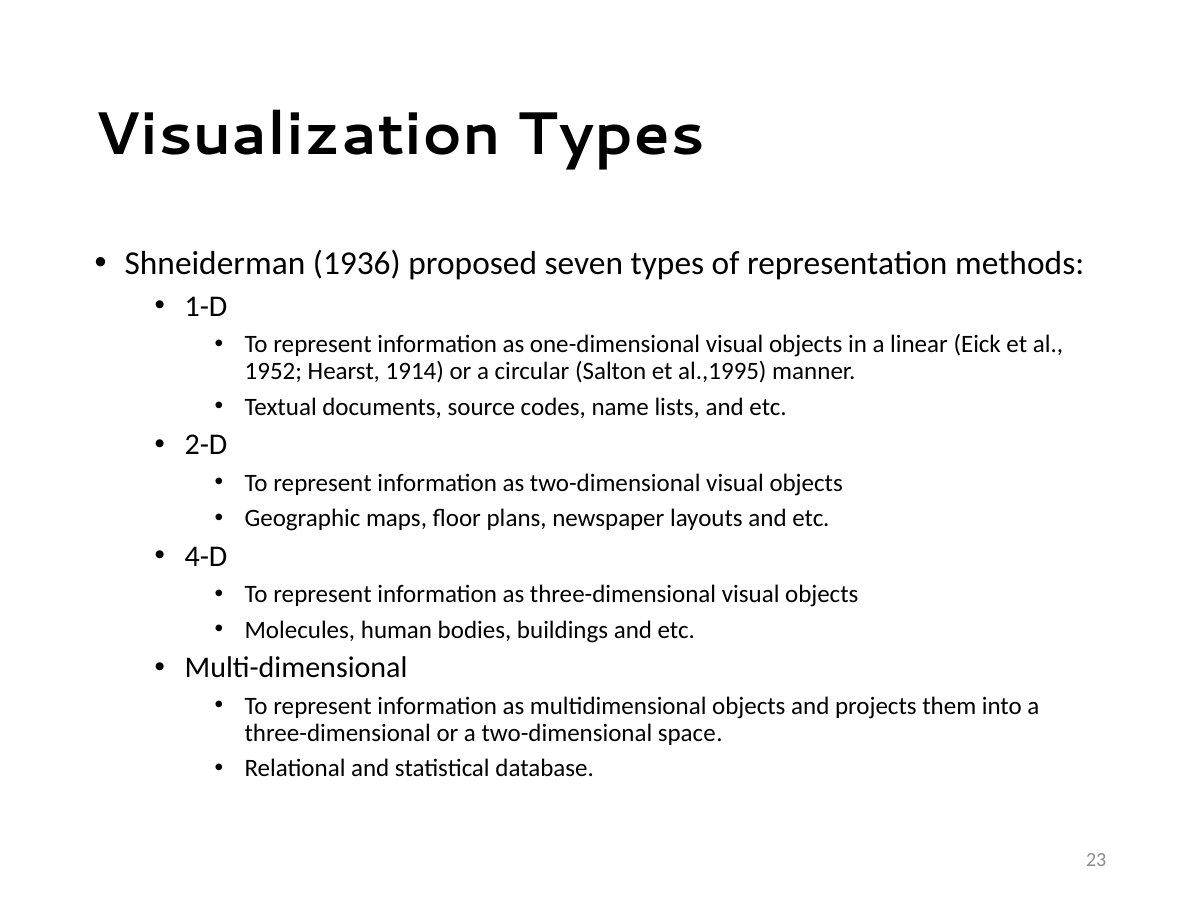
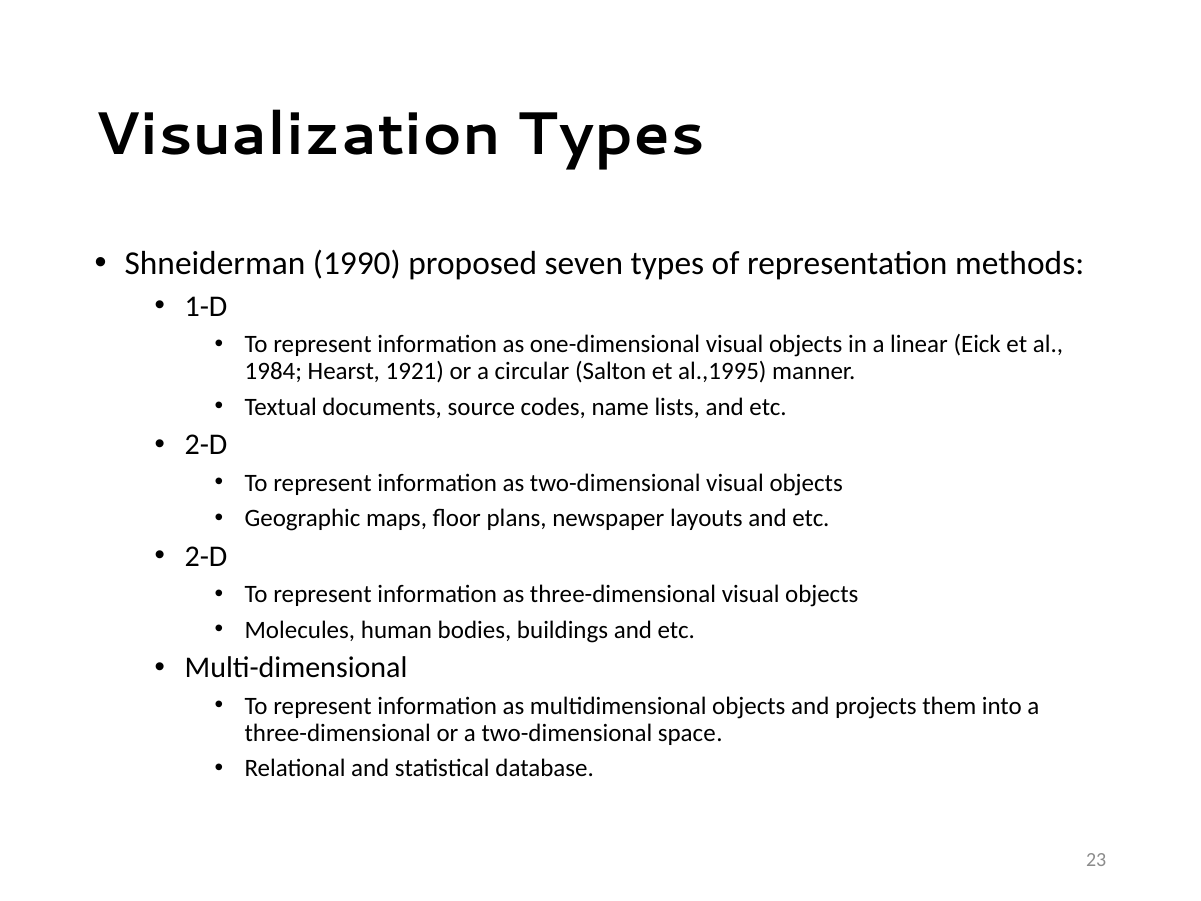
1936: 1936 -> 1990
1952: 1952 -> 1984
1914: 1914 -> 1921
4-D at (206, 556): 4-D -> 2-D
